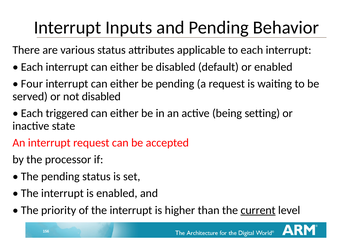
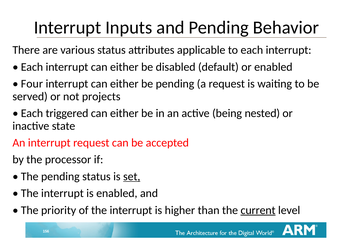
not disabled: disabled -> projects
setting: setting -> nested
set underline: none -> present
